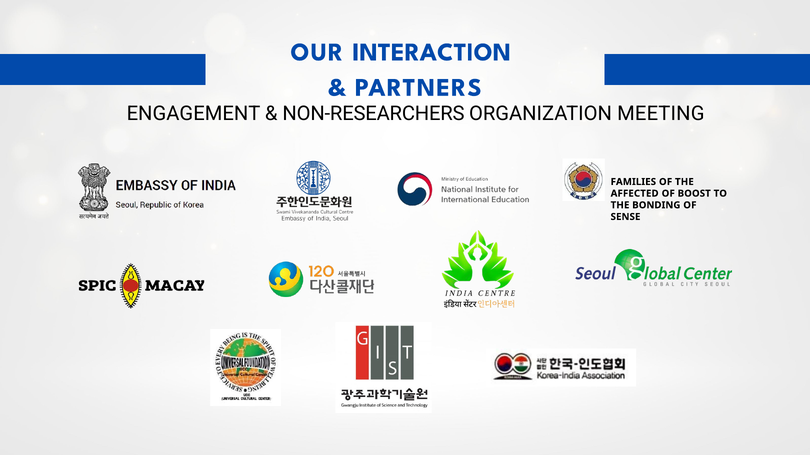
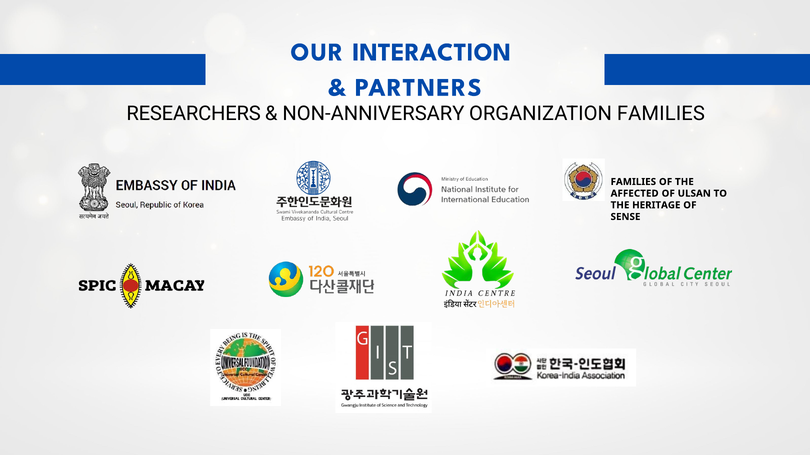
ENGAGEMENT: ENGAGEMENT -> RESEARCHERS
NON-RESEARCHERS: NON-RESEARCHERS -> NON-ANNIVERSARY
ORGANIZATION MEETING: MEETING -> FAMILIES
BOOST: BOOST -> ULSAN
BONDING: BONDING -> HERITAGE
